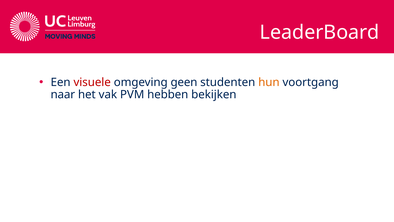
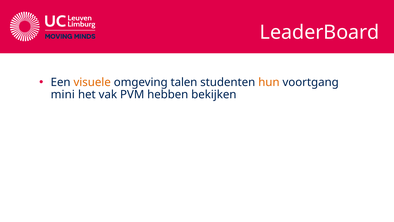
visuele colour: red -> orange
geen: geen -> talen
naar: naar -> mini
